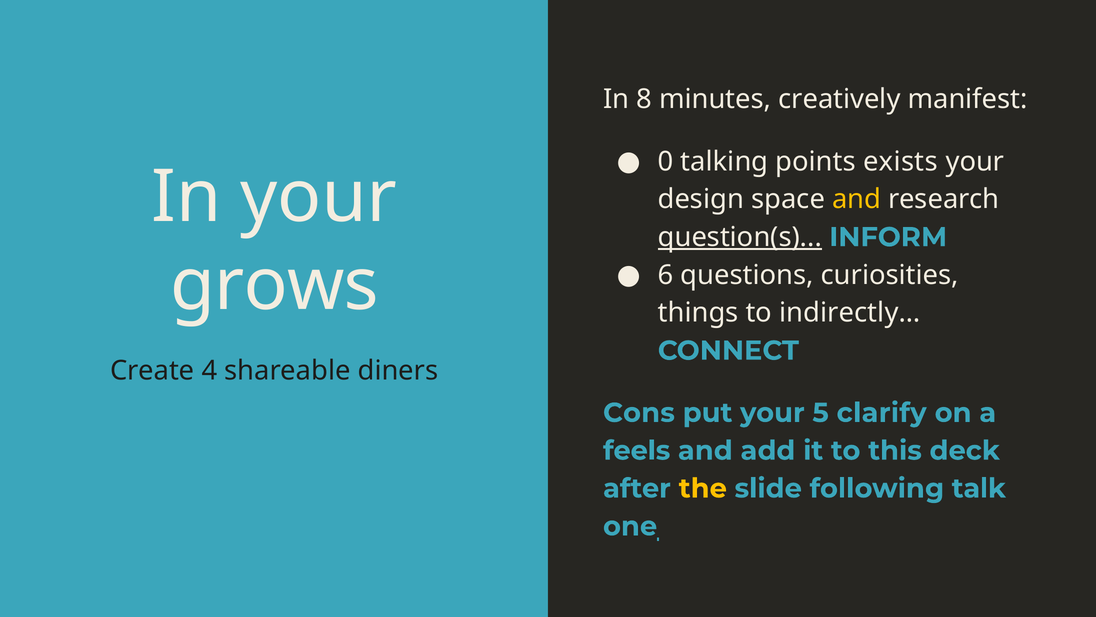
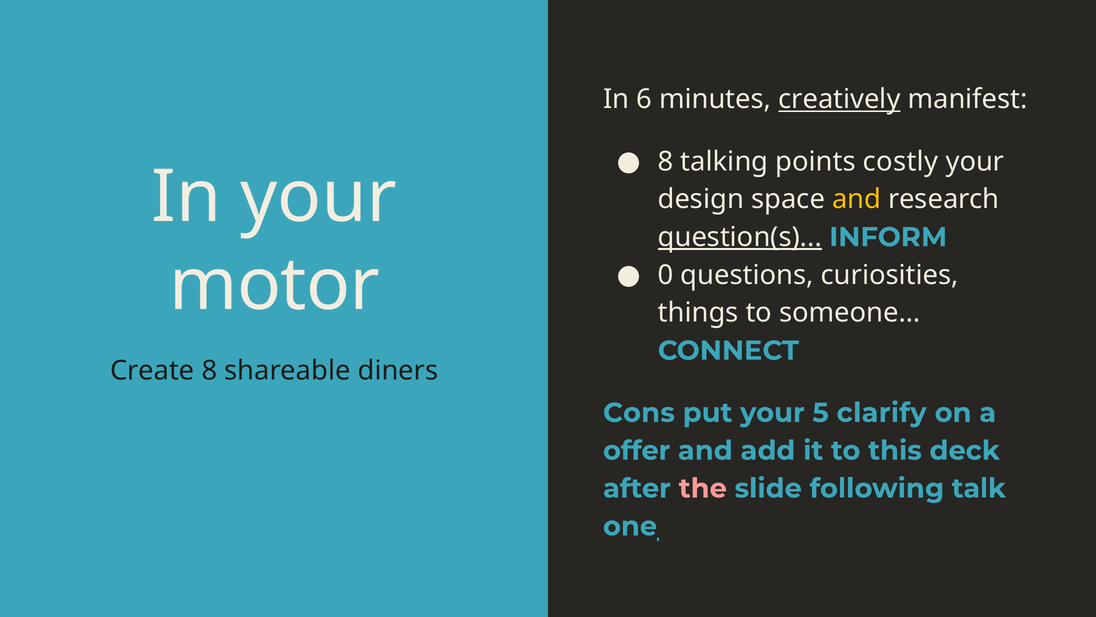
8: 8 -> 6
creatively underline: none -> present
0 at (666, 161): 0 -> 8
exists: exists -> costly
6: 6 -> 0
grows: grows -> motor
indirectly…: indirectly… -> someone…
Create 4: 4 -> 8
feels: feels -> offer
the colour: yellow -> pink
